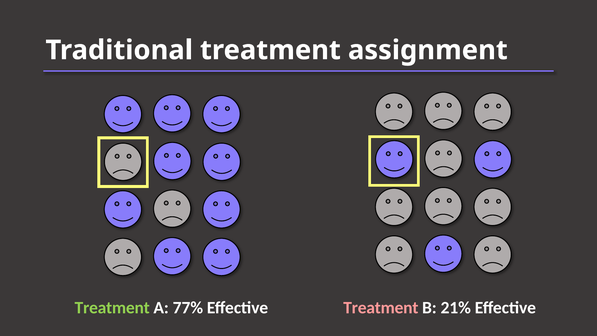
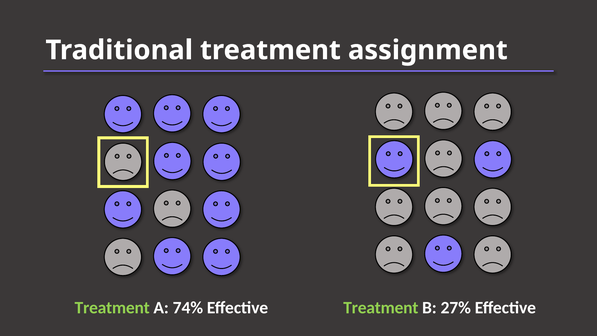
77%: 77% -> 74%
Treatment at (381, 308) colour: pink -> light green
21%: 21% -> 27%
